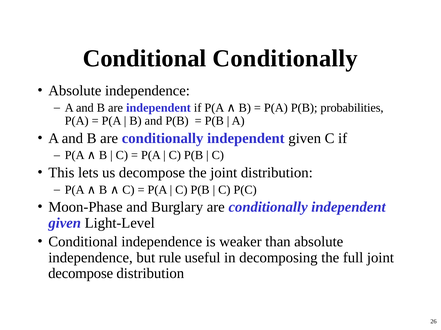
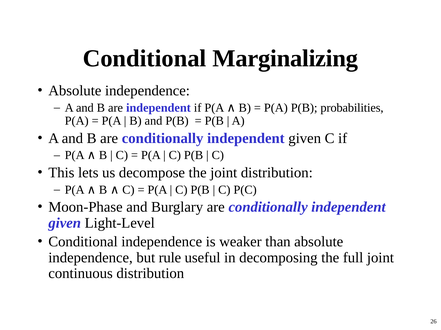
Conditional Conditionally: Conditionally -> Marginalizing
decompose at (81, 274): decompose -> continuous
